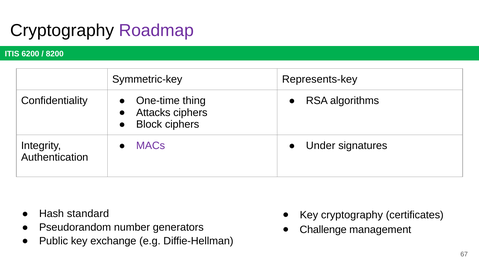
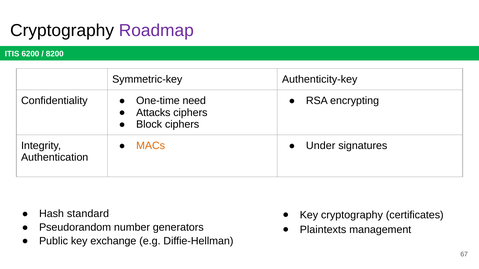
Represents-key: Represents-key -> Authenticity-key
thing: thing -> need
algorithms: algorithms -> encrypting
MACs colour: purple -> orange
Challenge: Challenge -> Plaintexts
